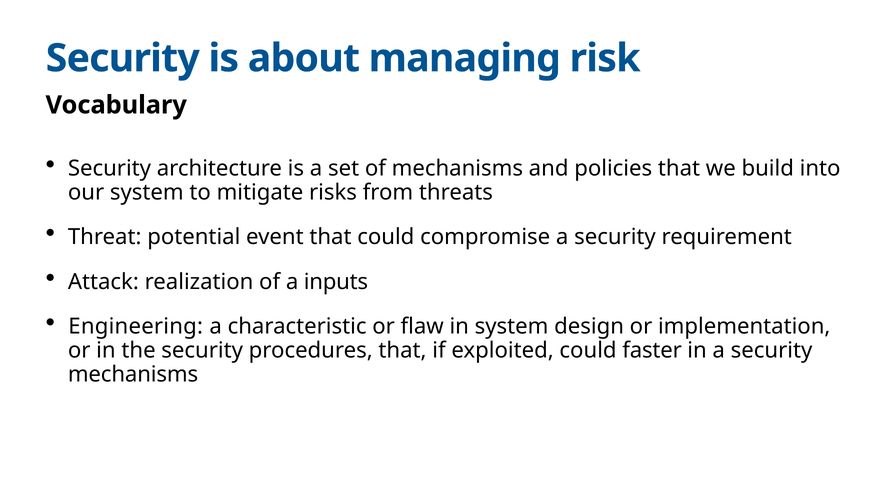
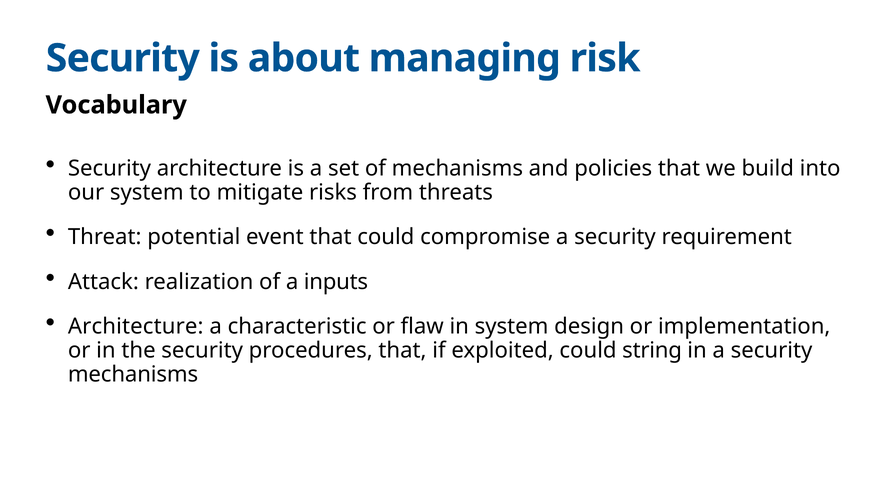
Engineering at (136, 326): Engineering -> Architecture
faster: faster -> string
